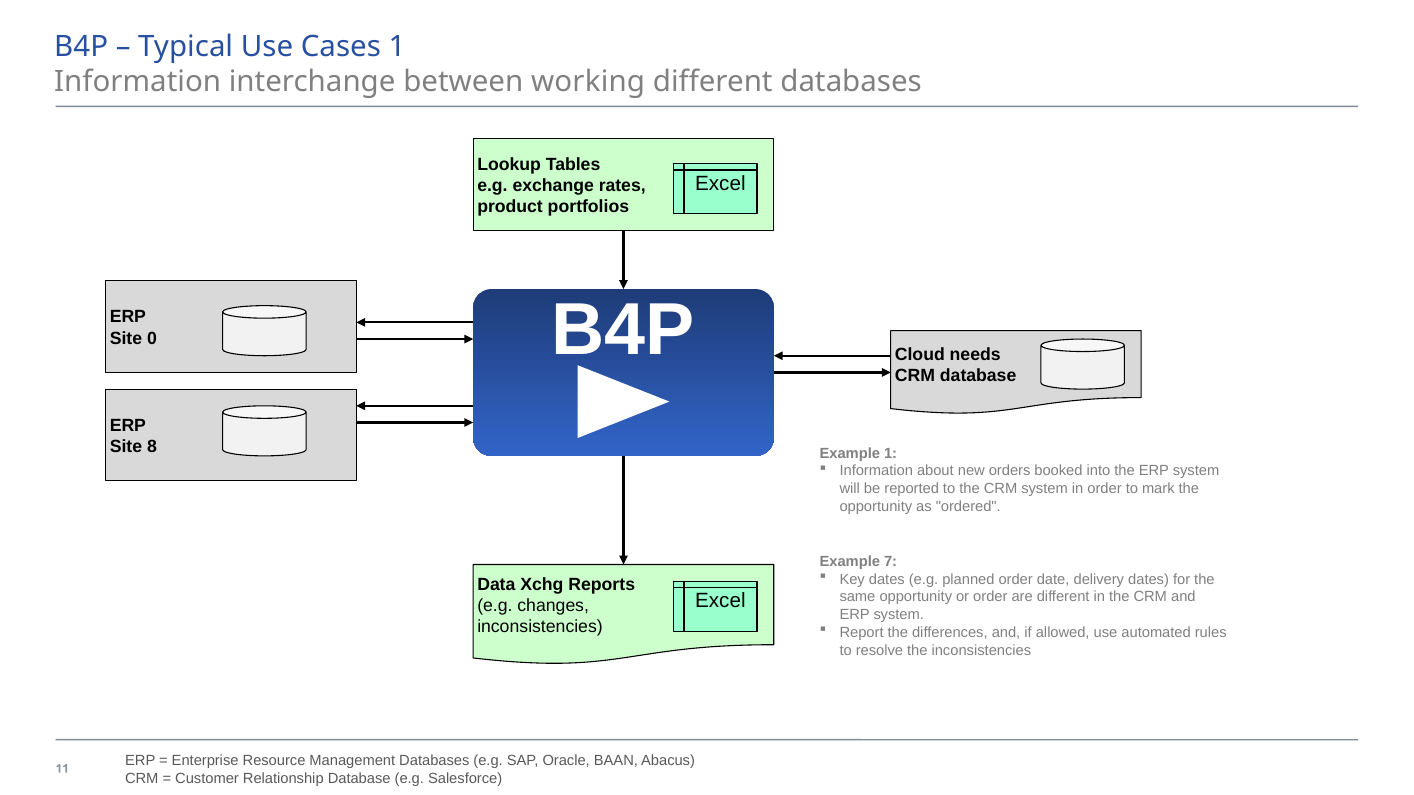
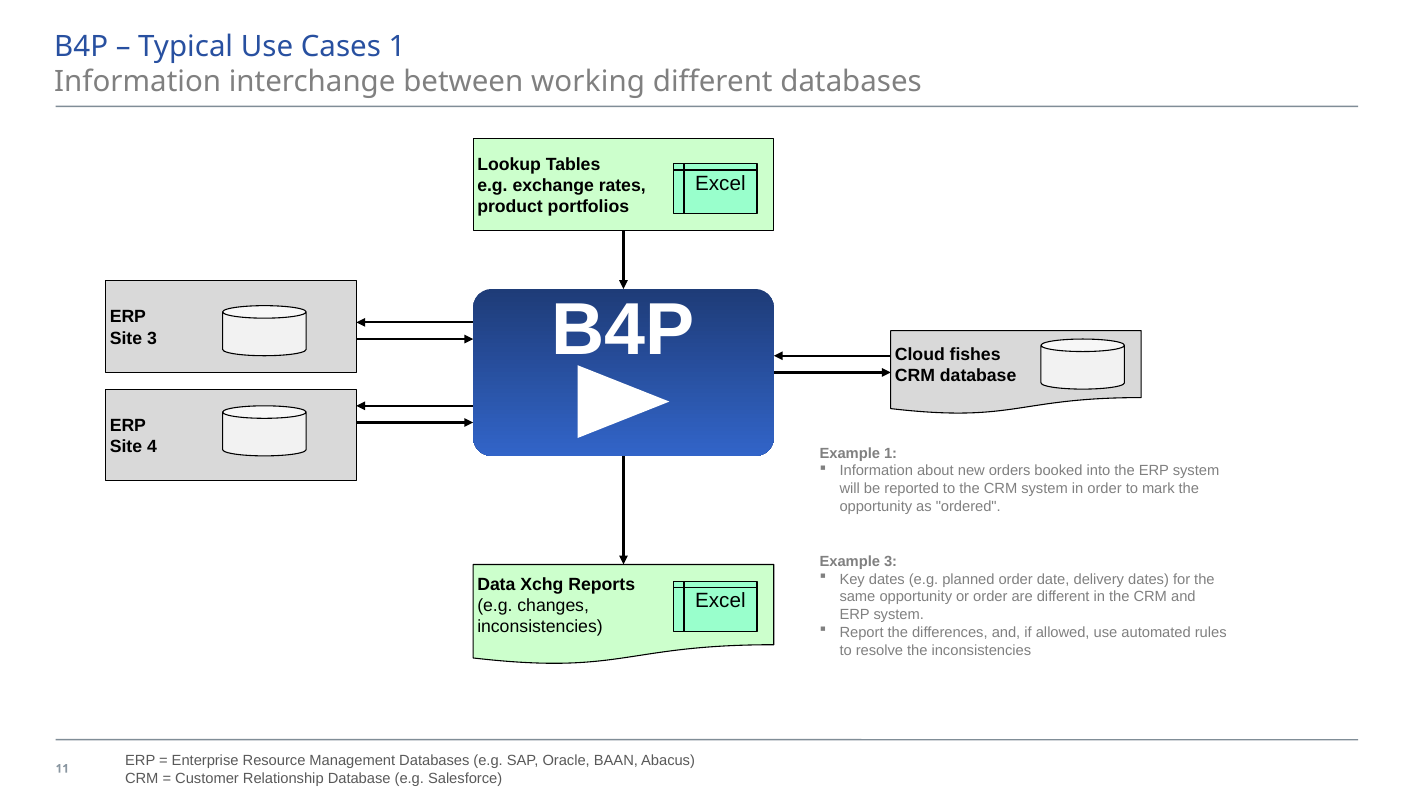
Site 0: 0 -> 3
needs: needs -> fishes
8: 8 -> 4
Example 7: 7 -> 3
